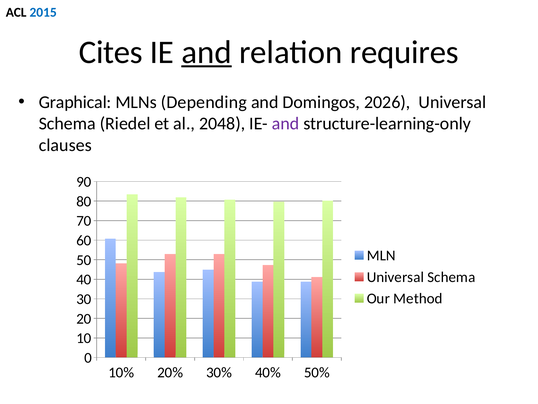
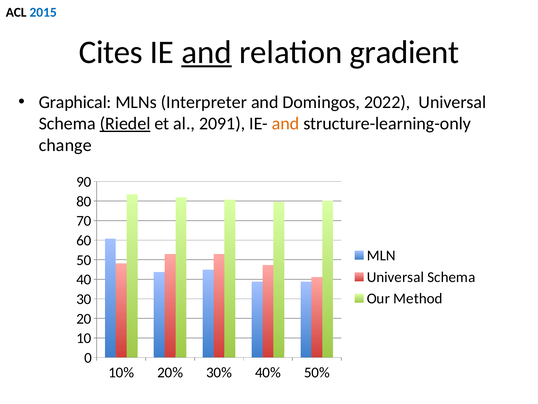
requires: requires -> gradient
Depending: Depending -> Interpreter
2026: 2026 -> 2022
Riedel underline: none -> present
2048: 2048 -> 2091
and at (286, 123) colour: purple -> orange
clauses: clauses -> change
